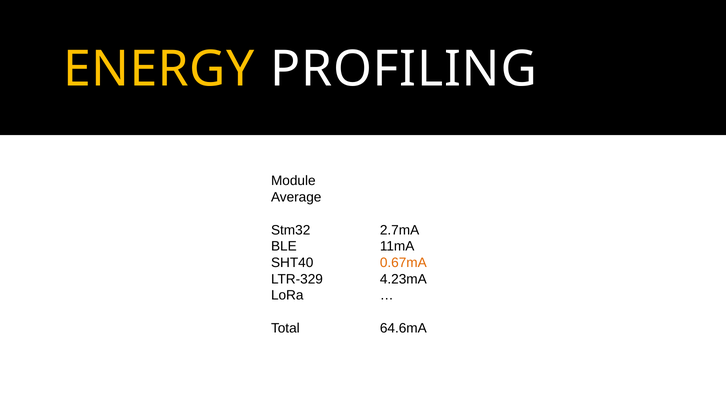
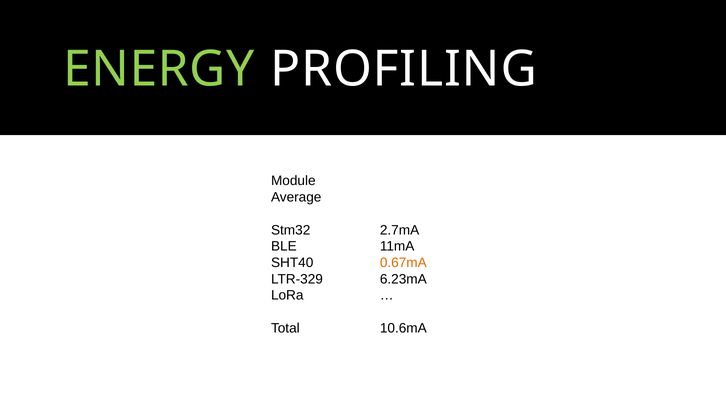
ENERGY colour: yellow -> light green
4.23mA: 4.23mA -> 6.23mA
64.6mA: 64.6mA -> 10.6mA
